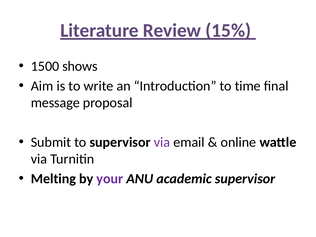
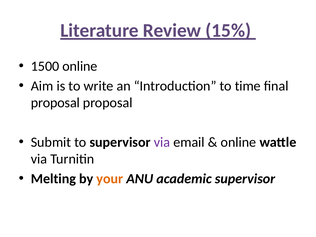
1500 shows: shows -> online
message at (55, 103): message -> proposal
your colour: purple -> orange
